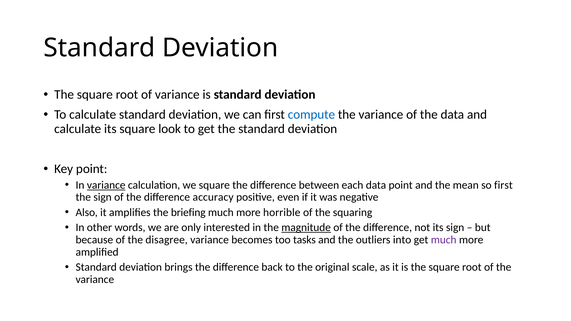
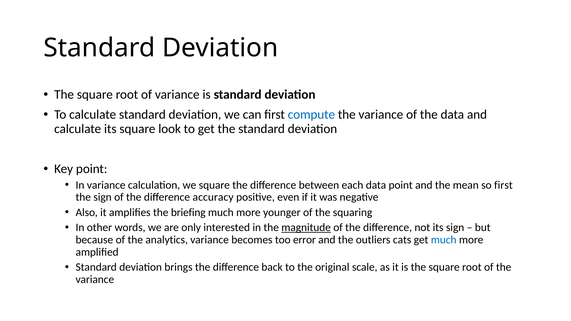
variance at (106, 185) underline: present -> none
horrible: horrible -> younger
disagree: disagree -> analytics
tasks: tasks -> error
into: into -> cats
much at (444, 240) colour: purple -> blue
